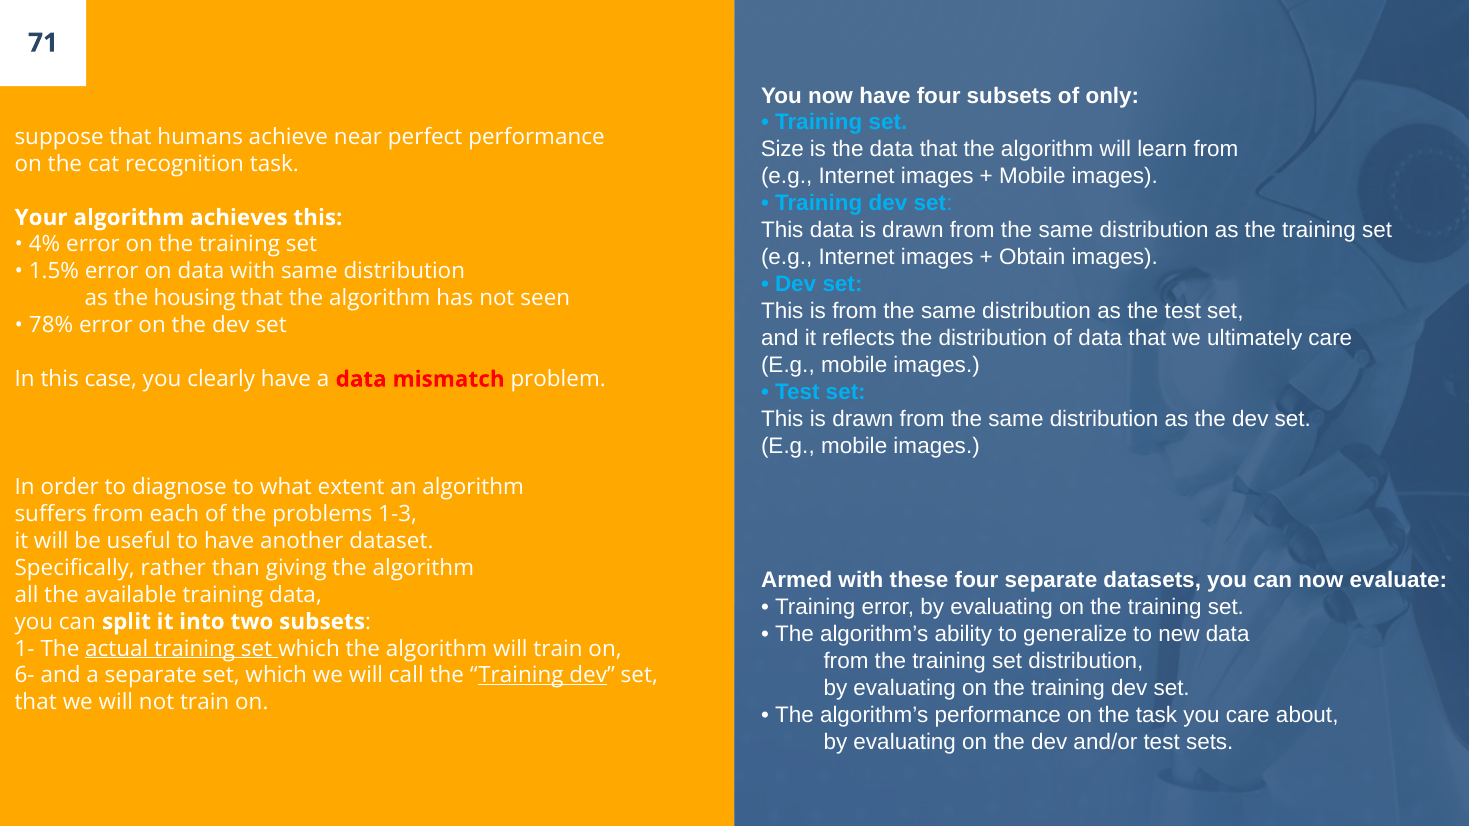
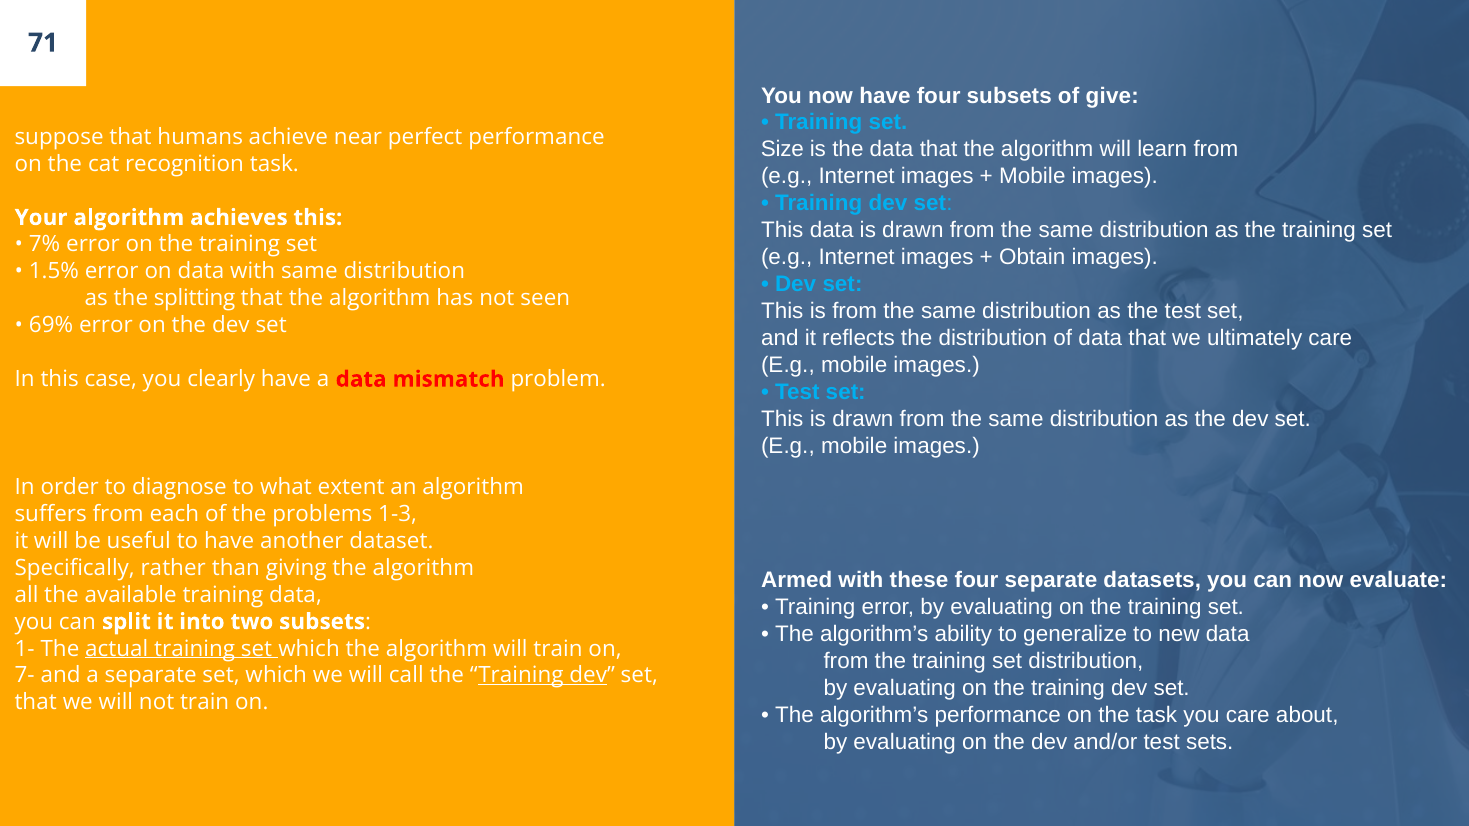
only: only -> give
4%: 4% -> 7%
housing: housing -> splitting
78%: 78% -> 69%
6-: 6- -> 7-
